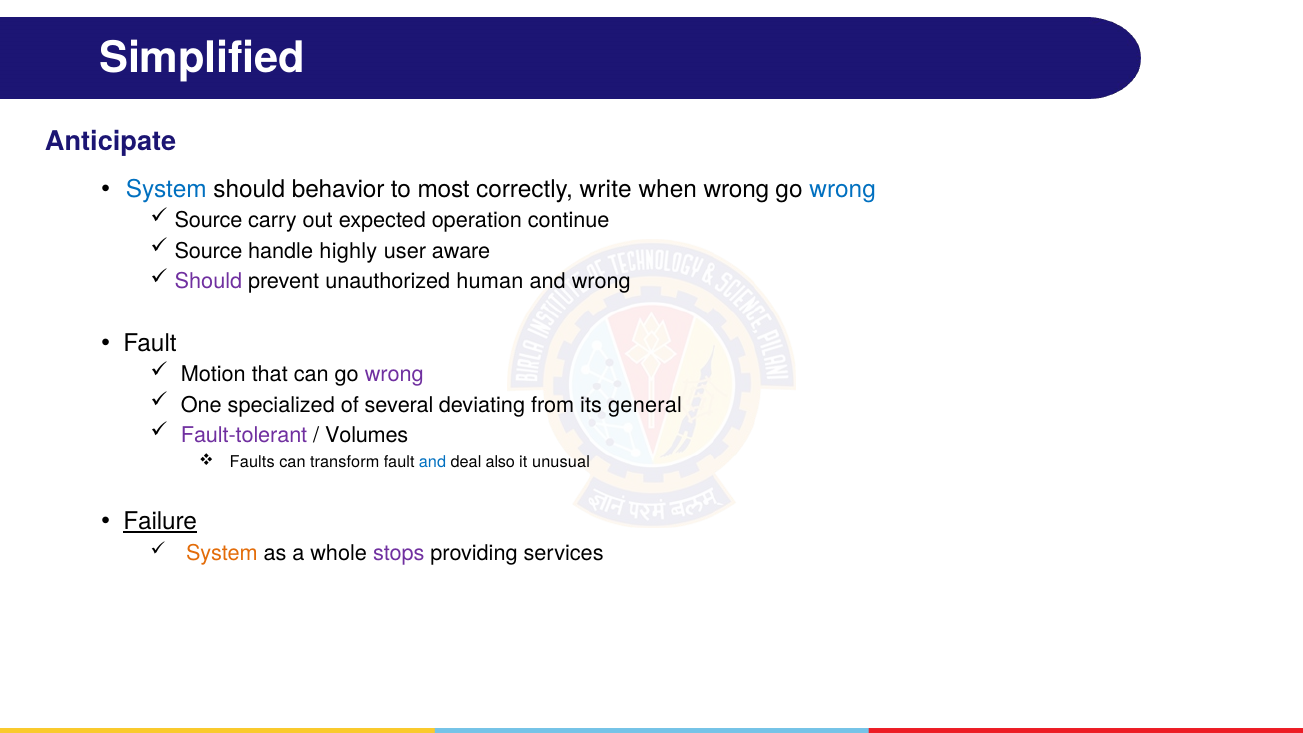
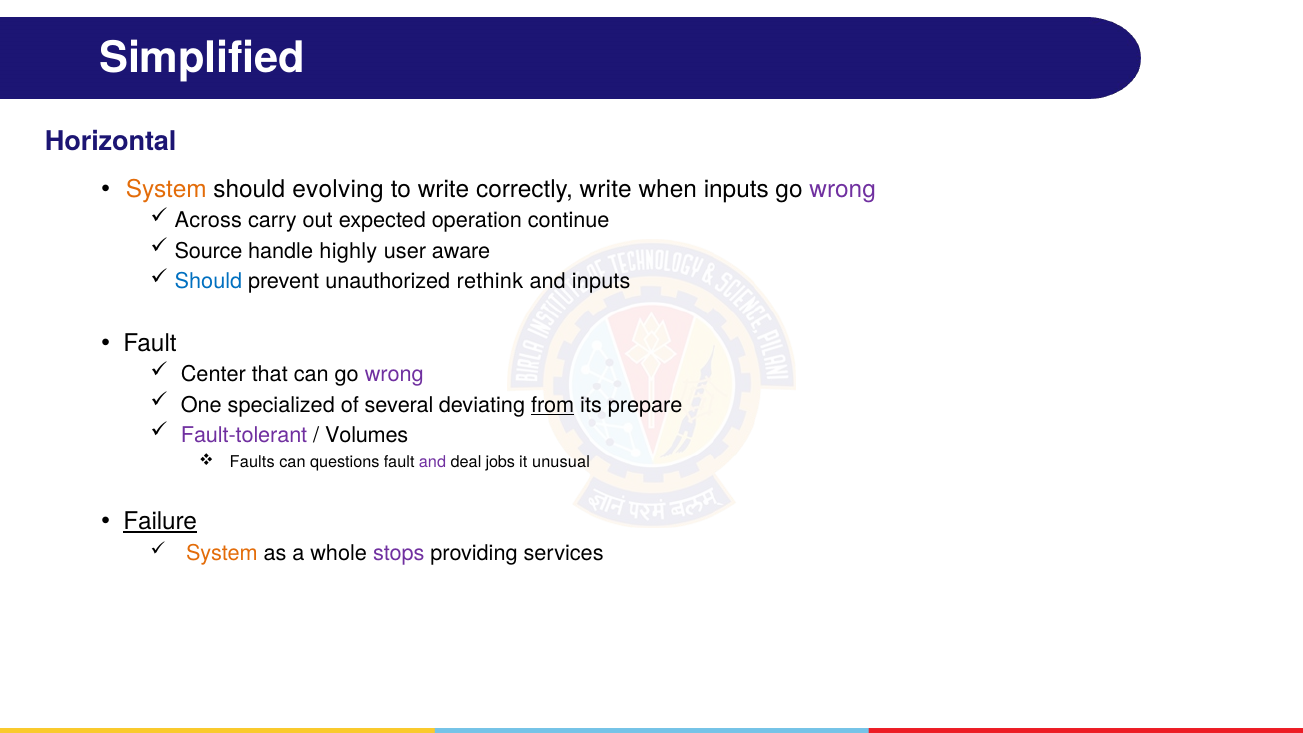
Anticipate: Anticipate -> Horizontal
System at (166, 189) colour: blue -> orange
behavior: behavior -> evolving
to most: most -> write
when wrong: wrong -> inputs
wrong at (843, 189) colour: blue -> purple
Source at (209, 221): Source -> Across
Should at (208, 281) colour: purple -> blue
human: human -> rethink
and wrong: wrong -> inputs
Motion: Motion -> Center
from underline: none -> present
general: general -> prepare
transform: transform -> questions
and at (433, 462) colour: blue -> purple
also: also -> jobs
